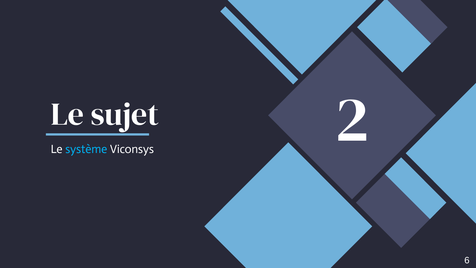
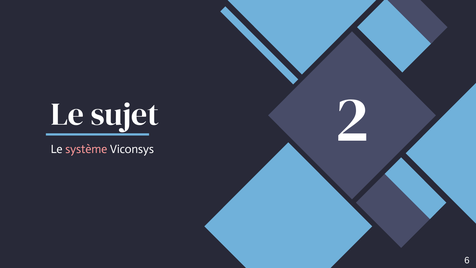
système colour: light blue -> pink
